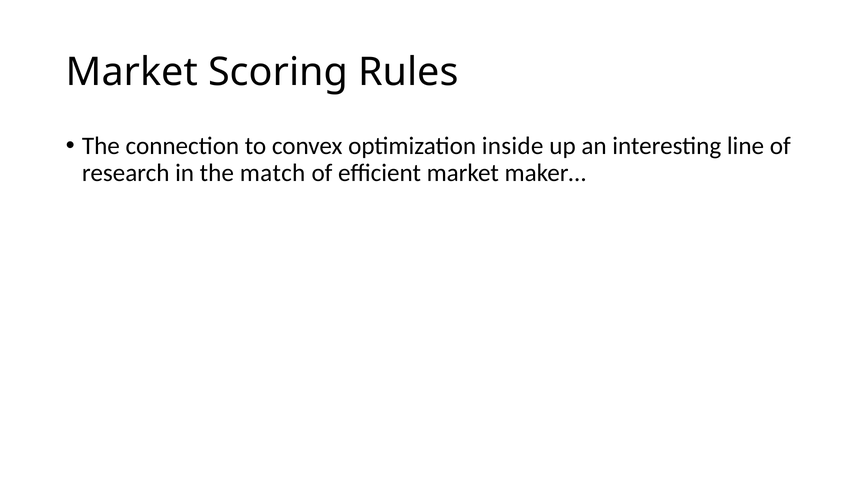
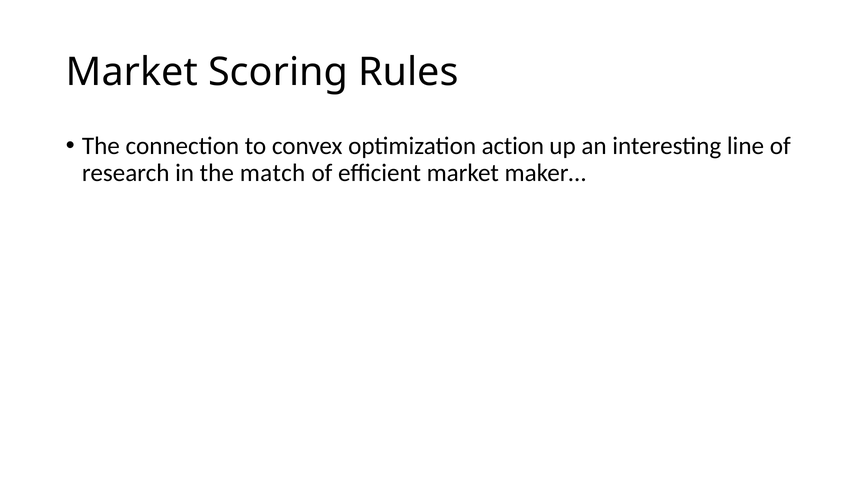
inside: inside -> action
